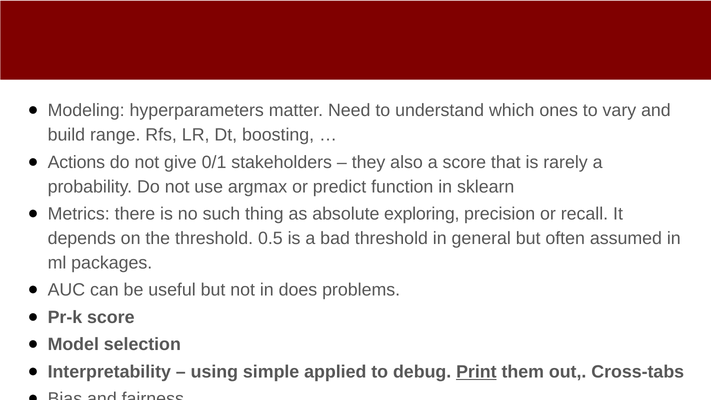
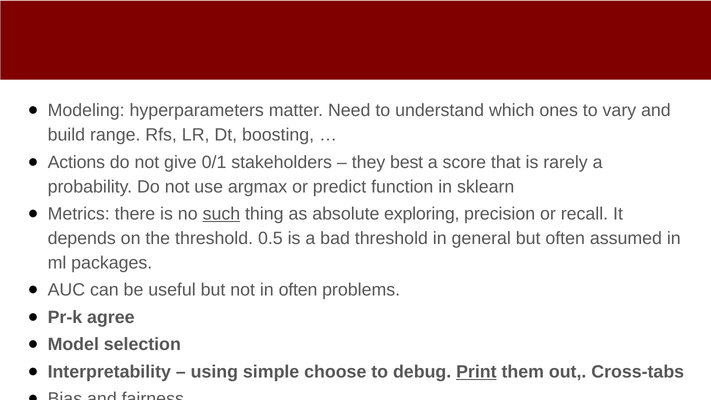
also: also -> best
such underline: none -> present
in does: does -> often
Pr-k score: score -> agree
applied: applied -> choose
